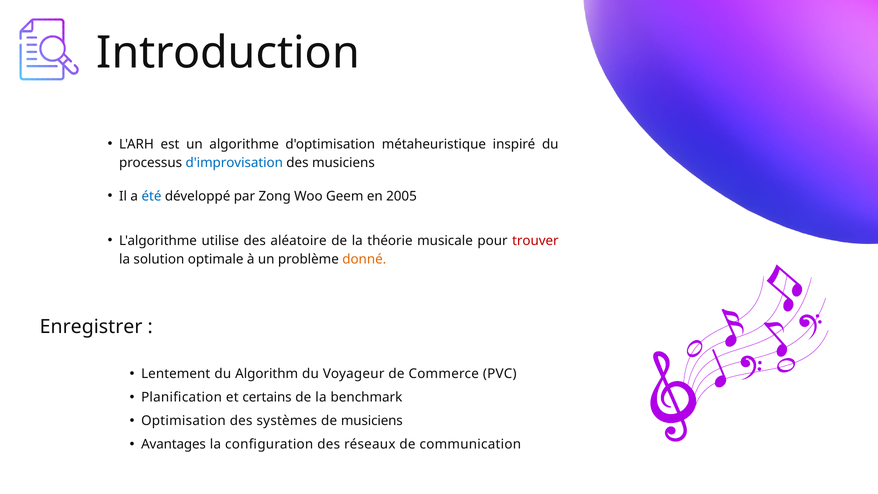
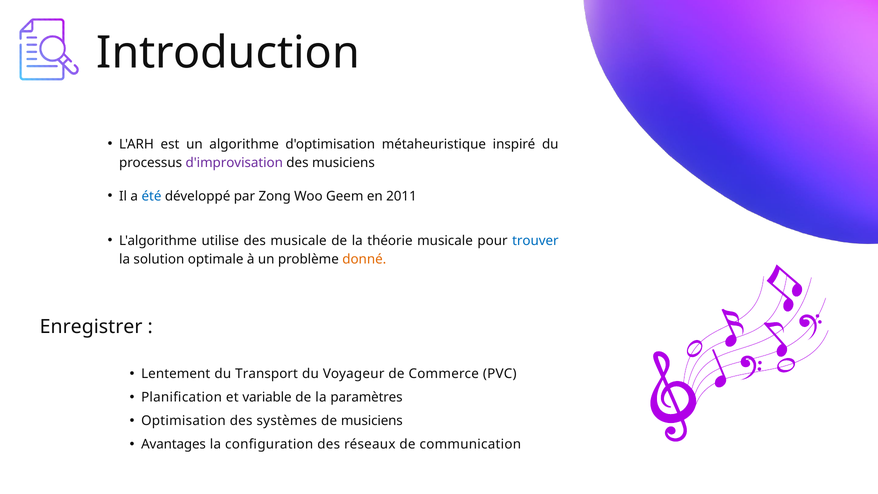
d'improvisation colour: blue -> purple
2005: 2005 -> 2011
des aléatoire: aléatoire -> musicale
trouver colour: red -> blue
Algorithm: Algorithm -> Transport
certains: certains -> variable
benchmark: benchmark -> paramètres
